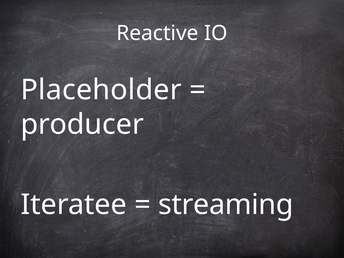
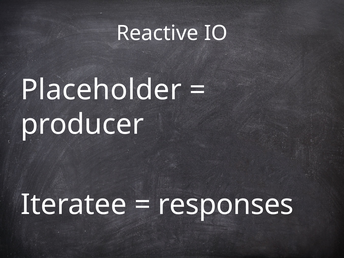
streaming: streaming -> responses
